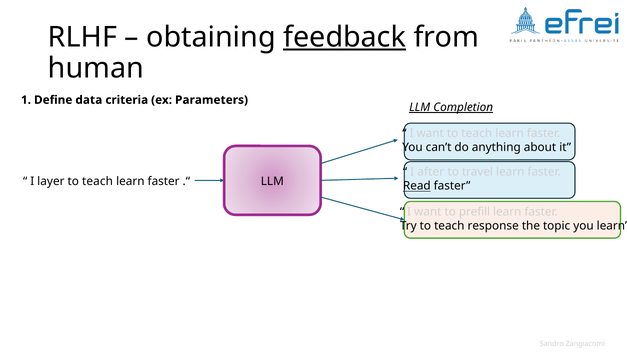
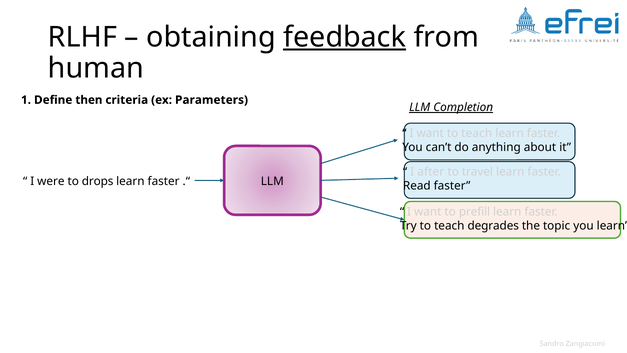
data: data -> then
layer: layer -> were
teach at (98, 181): teach -> drops
Read underline: present -> none
response: response -> degrades
